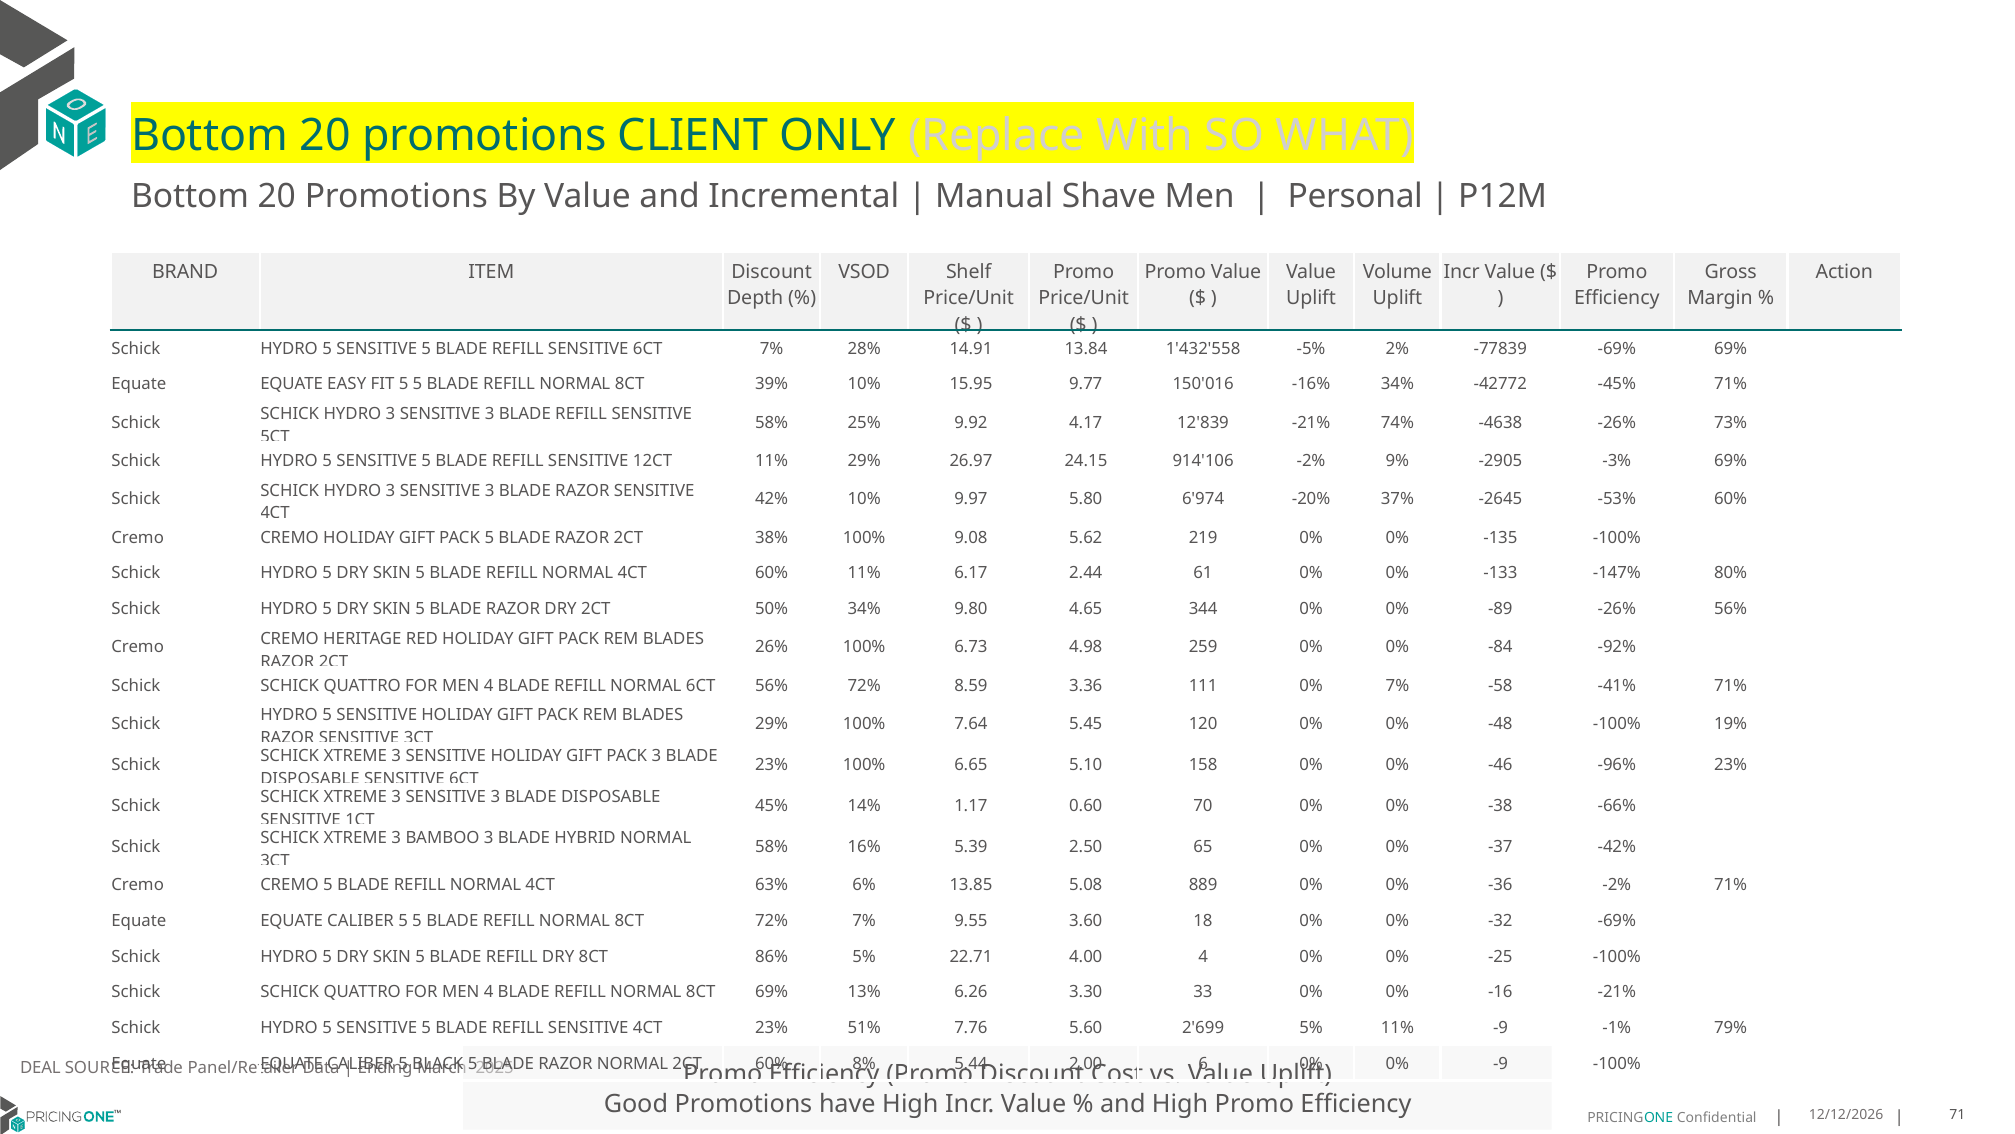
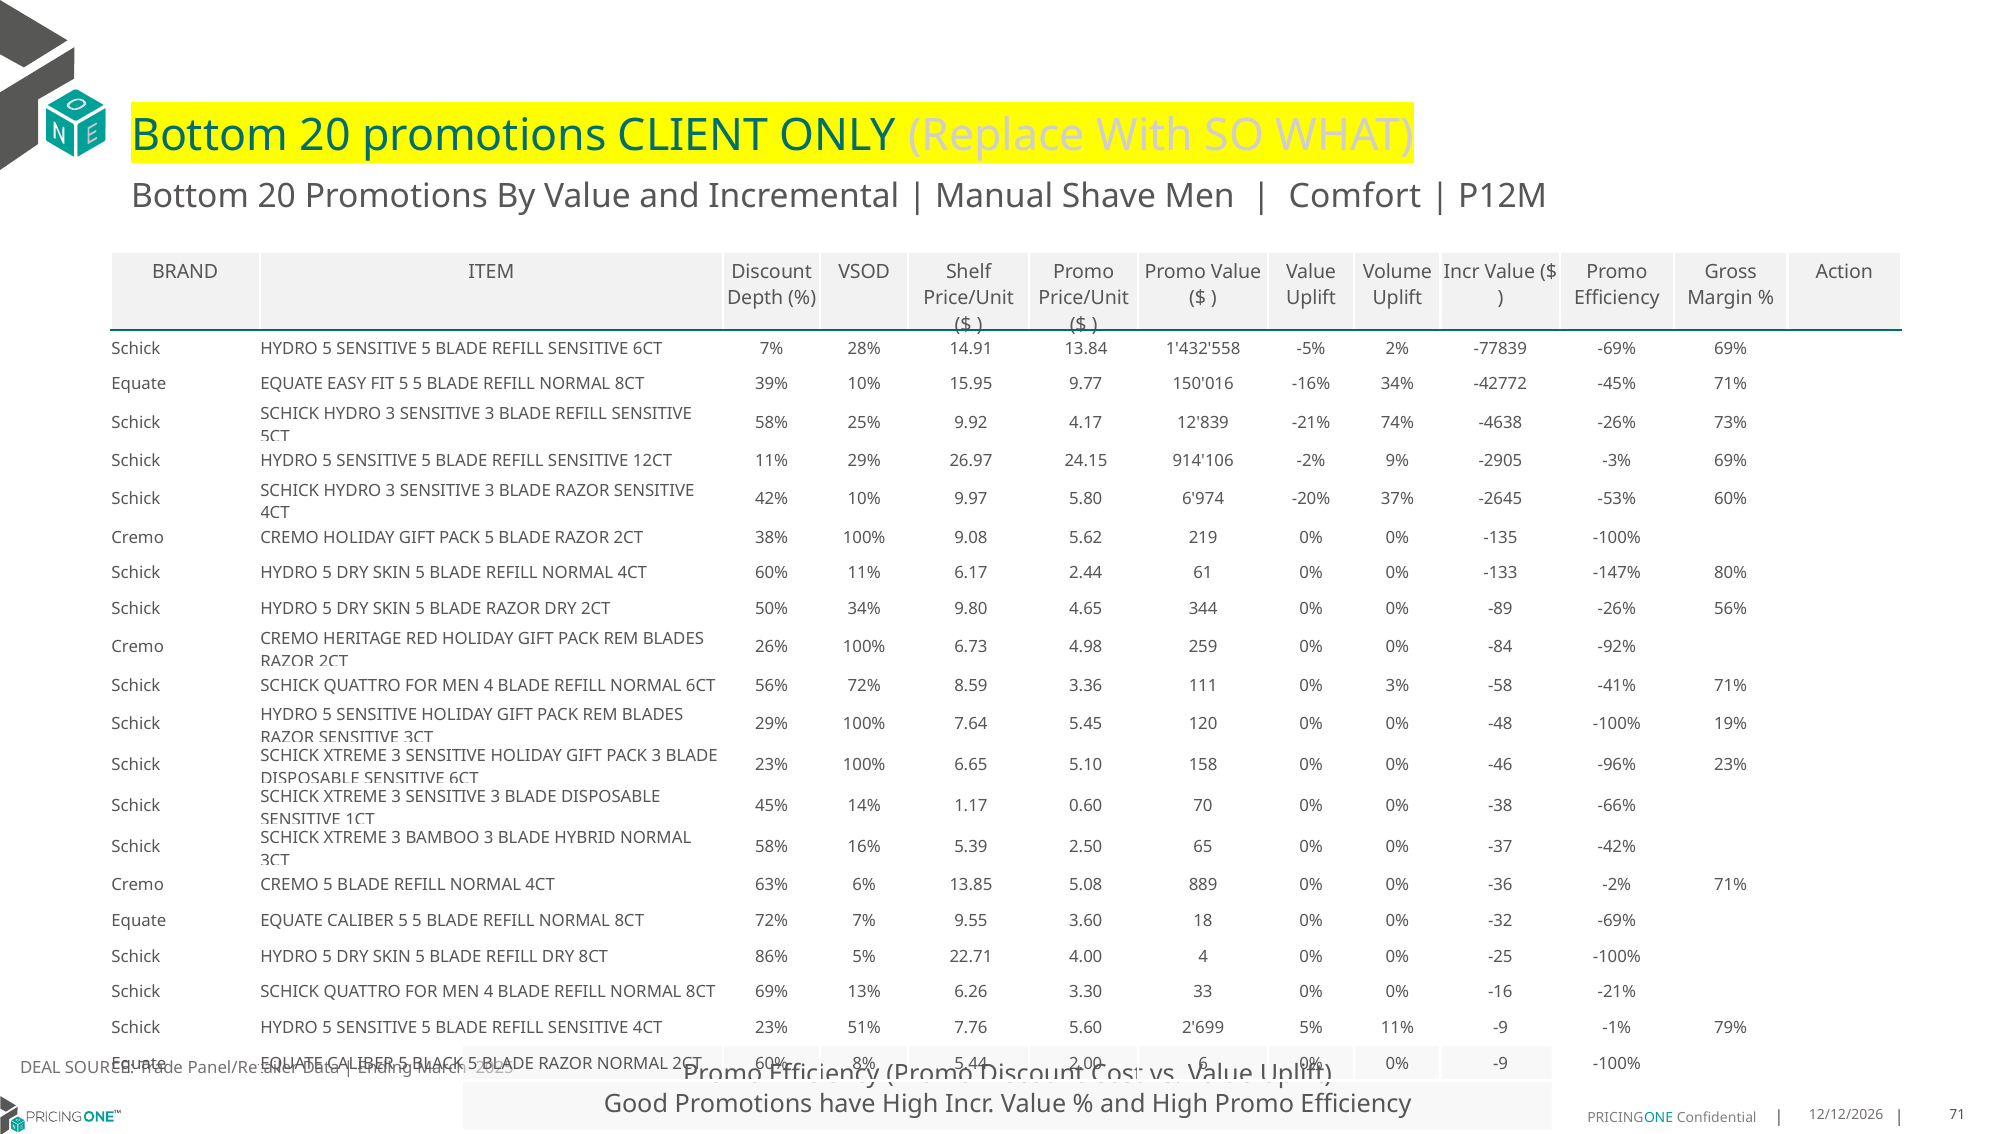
Personal: Personal -> Comfort
0% 7%: 7% -> 3%
